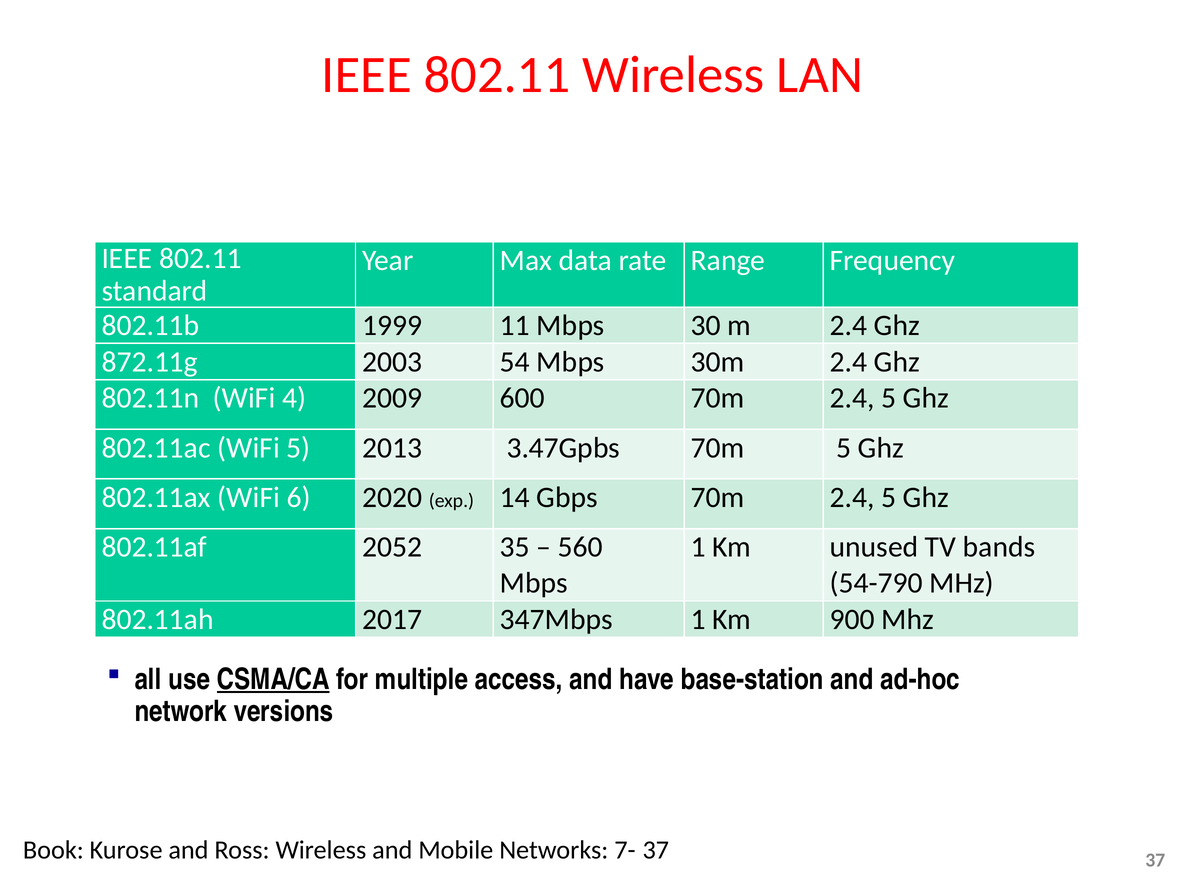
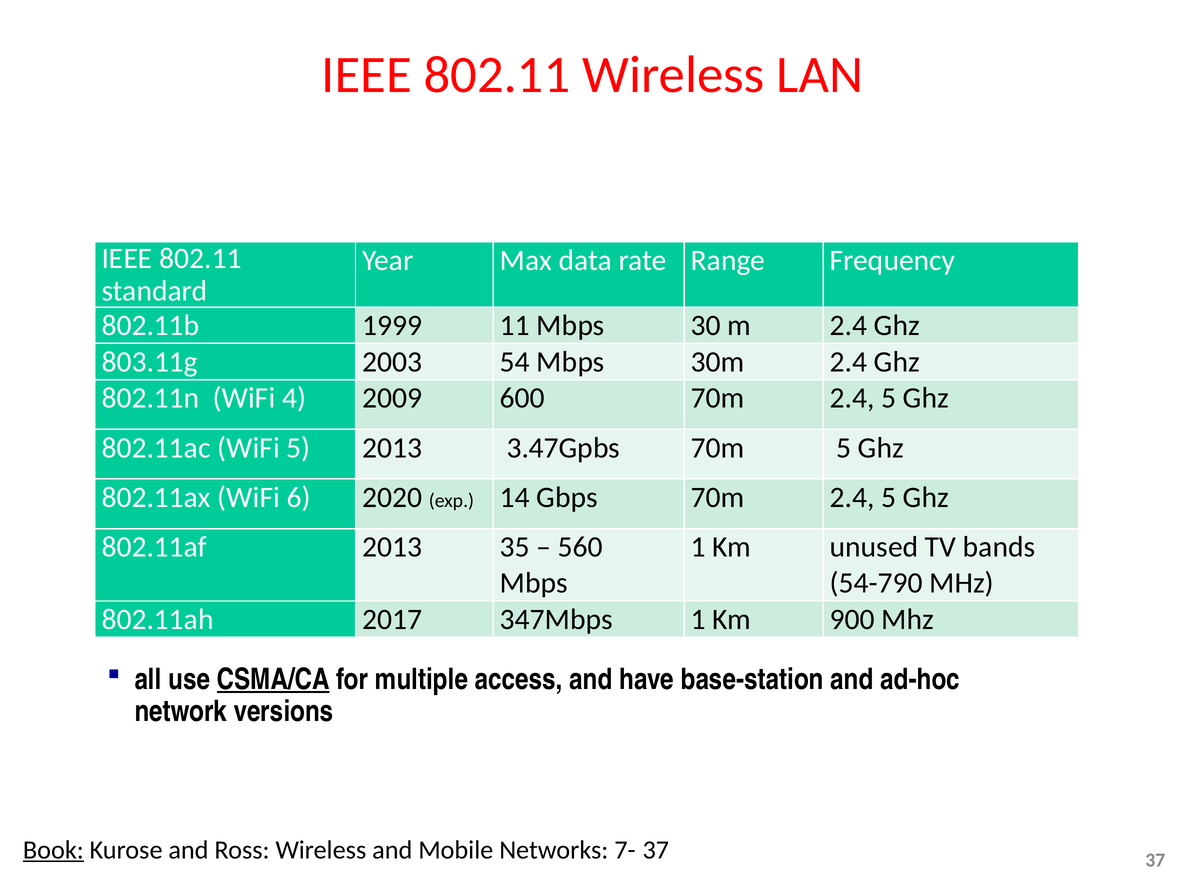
872.11g: 872.11g -> 803.11g
802.11af 2052: 2052 -> 2013
Book underline: none -> present
